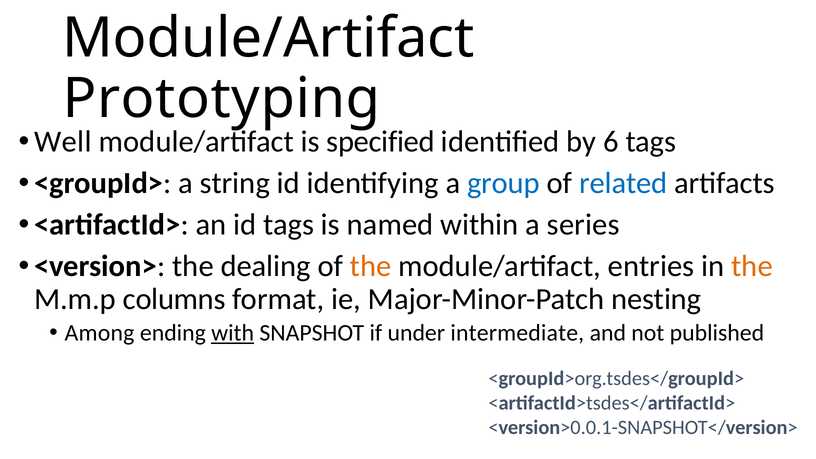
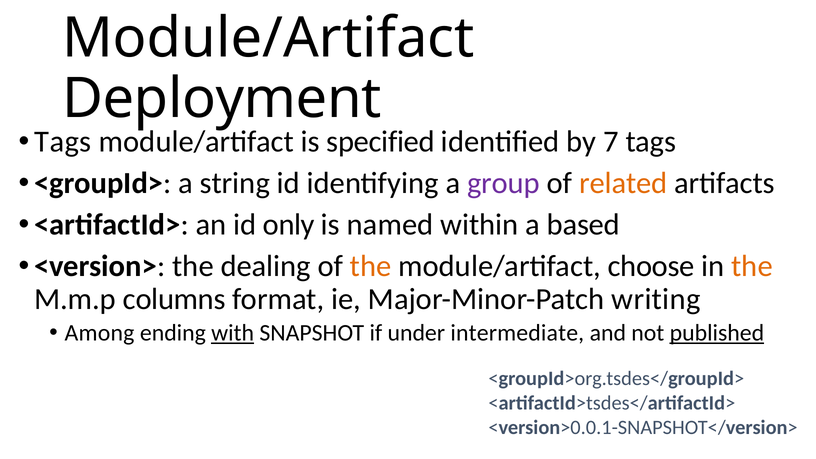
Prototyping: Prototyping -> Deployment
Well at (63, 142): Well -> Tags
6: 6 -> 7
group colour: blue -> purple
related colour: blue -> orange
id tags: tags -> only
series: series -> based
entries: entries -> choose
nesting: nesting -> writing
published underline: none -> present
